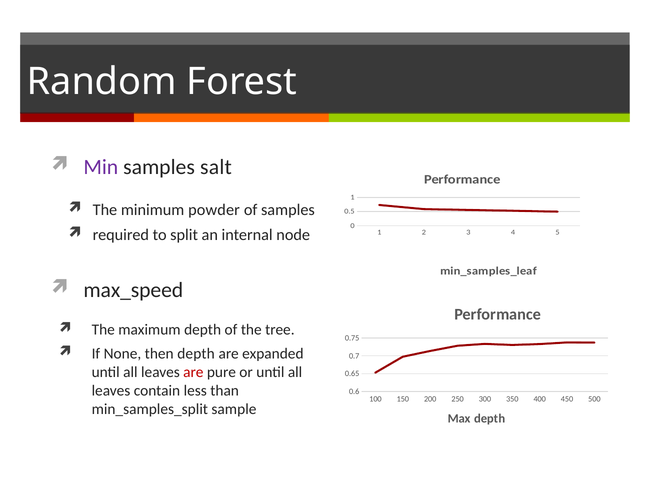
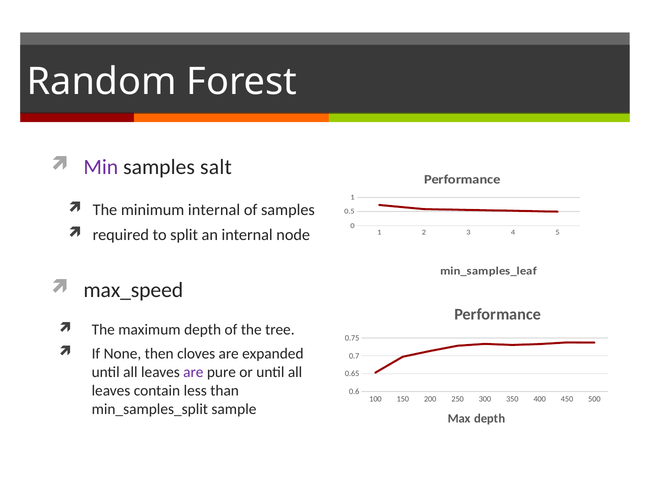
minimum powder: powder -> internal
then depth: depth -> cloves
are at (193, 372) colour: red -> purple
